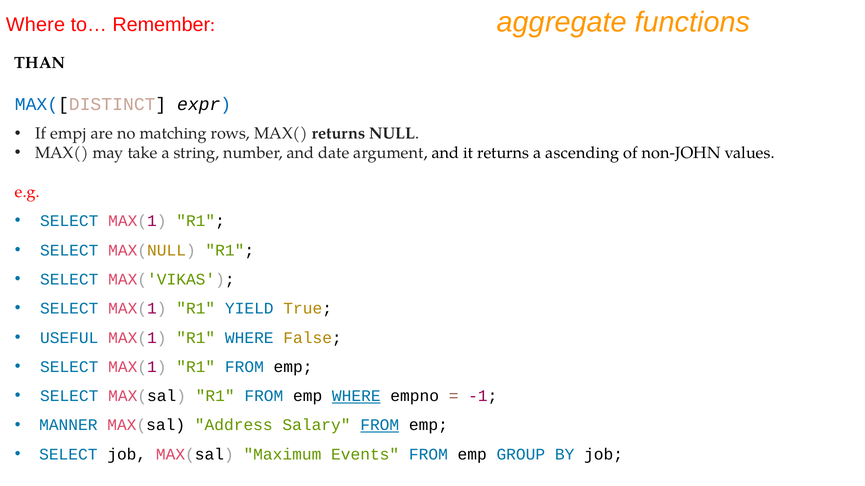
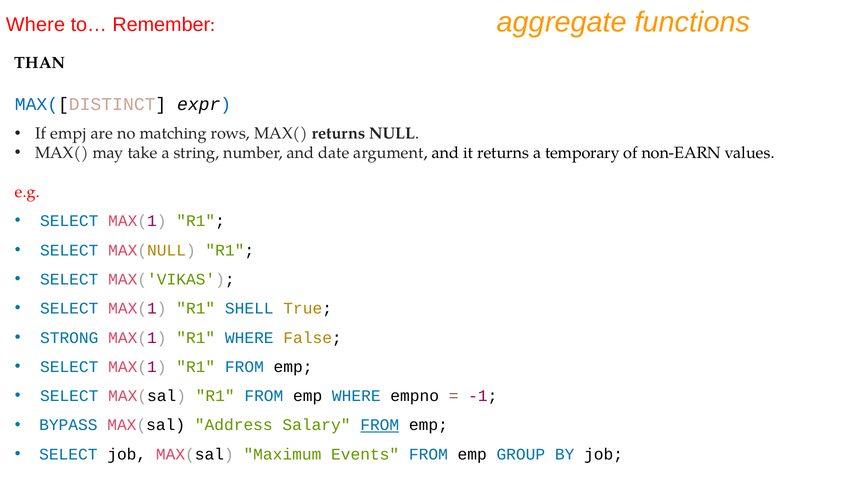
ascending: ascending -> temporary
non-JOHN: non-JOHN -> non-EARN
YIELD: YIELD -> SHELL
USEFUL: USEFUL -> STRONG
WHERE at (356, 396) underline: present -> none
MANNER: MANNER -> BYPASS
